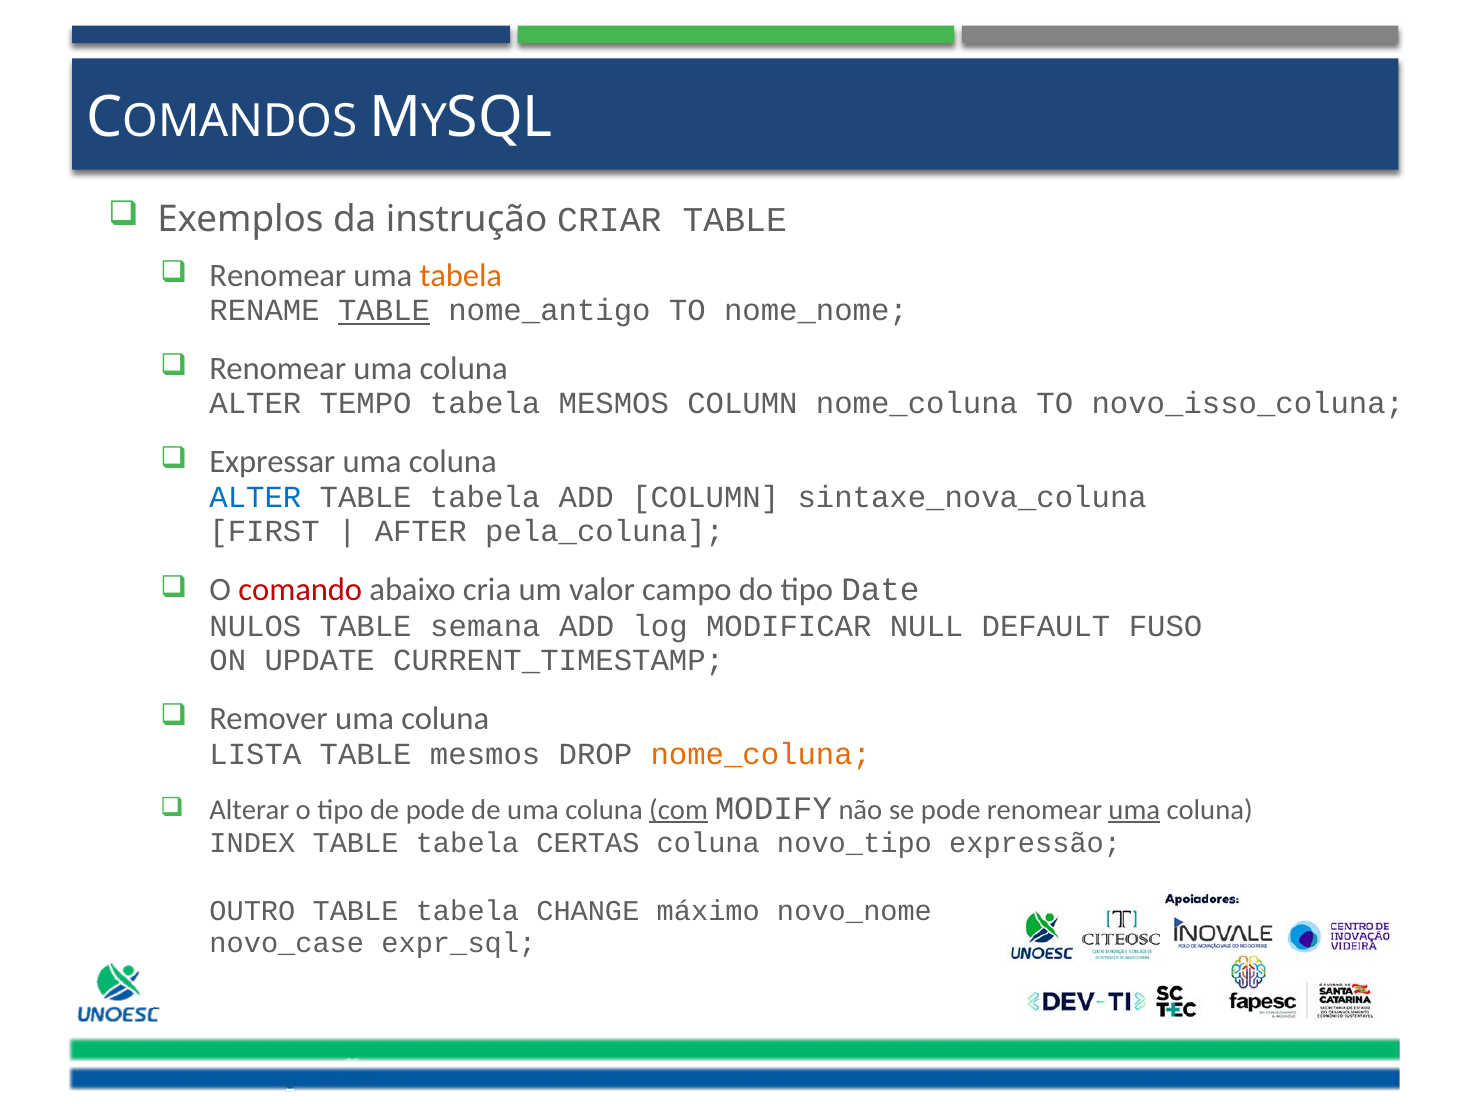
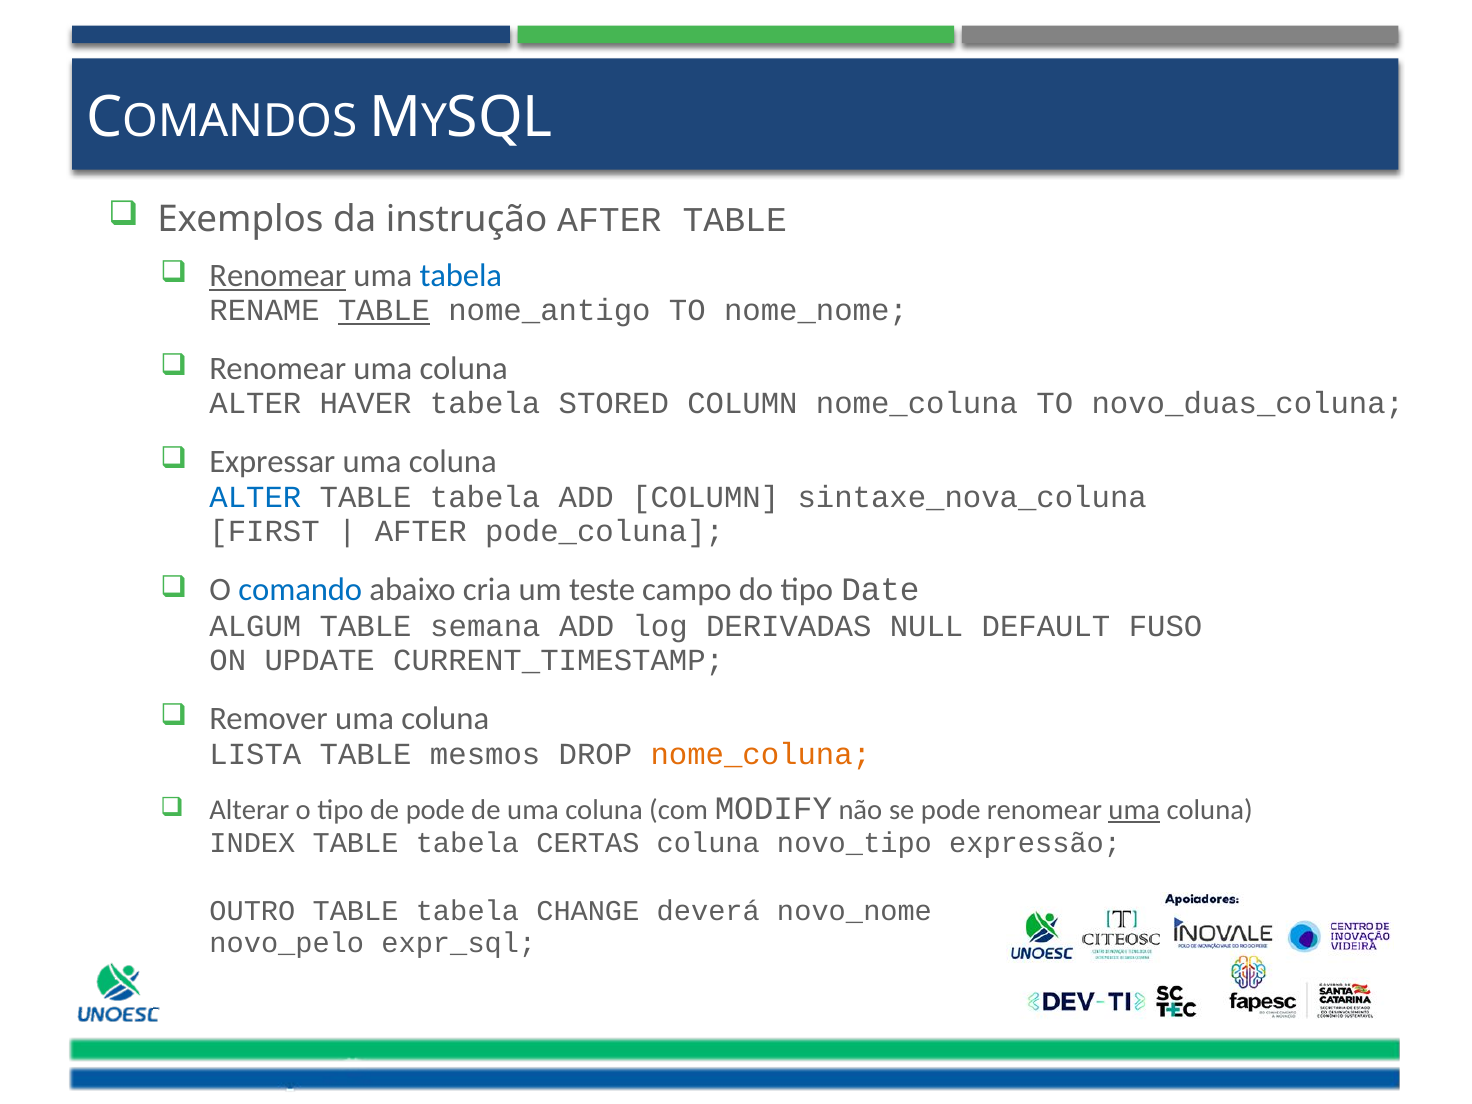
instrução CRIAR: CRIAR -> AFTER
Renomear at (278, 275) underline: none -> present
tabela at (461, 275) colour: orange -> blue
TEMPO: TEMPO -> HAVER
tabela MESMOS: MESMOS -> STORED
novo_isso_coluna: novo_isso_coluna -> novo_duas_coluna
pela_coluna: pela_coluna -> pode_coluna
comando colour: red -> blue
valor: valor -> teste
NULOS: NULOS -> ALGUM
MODIFICAR: MODIFICAR -> DERIVADAS
com underline: present -> none
máximo: máximo -> deverá
novo_case: novo_case -> novo_pelo
